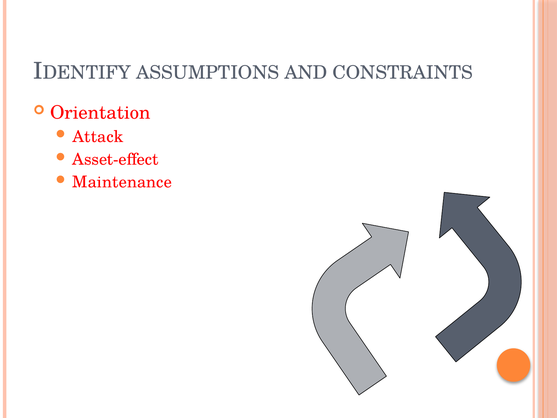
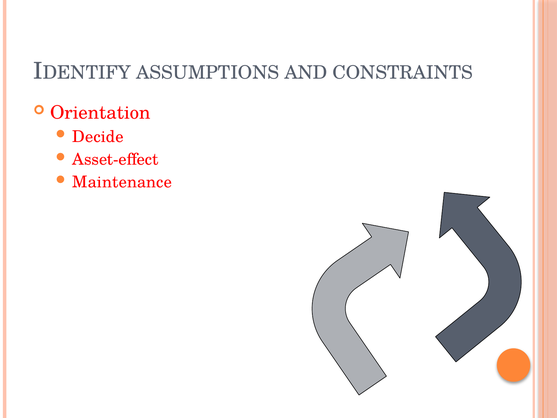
Attack: Attack -> Decide
